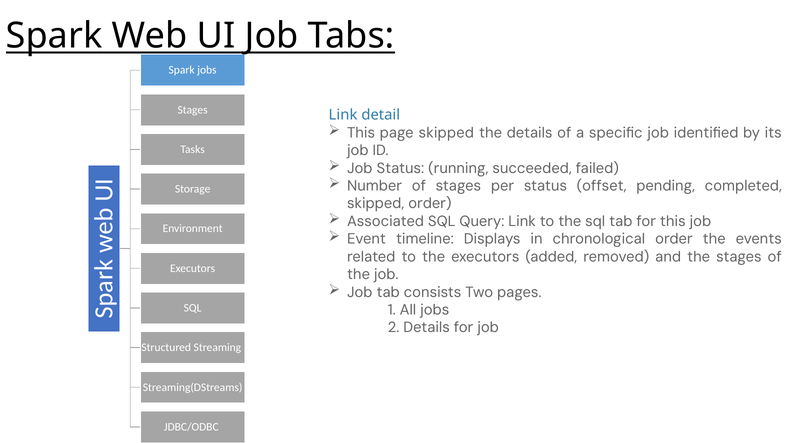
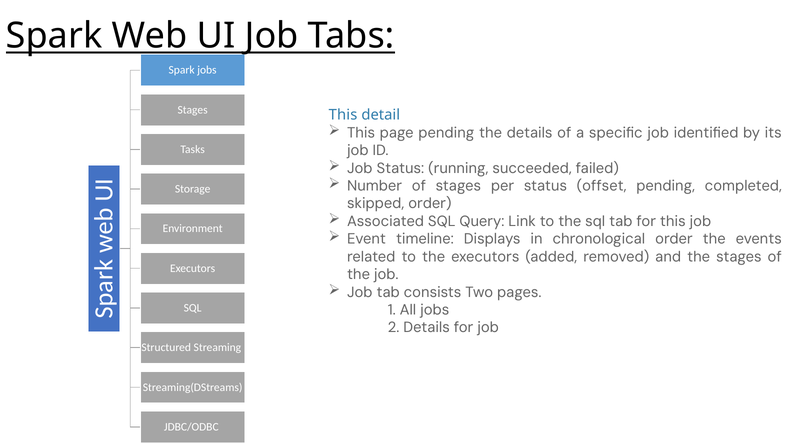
Link at (343, 115): Link -> This
page skipped: skipped -> pending
